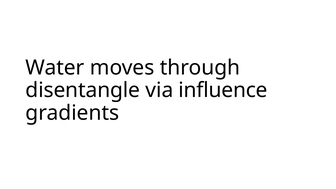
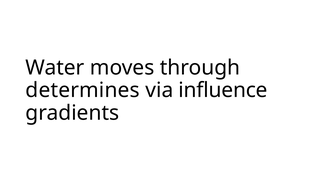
disentangle: disentangle -> determines
